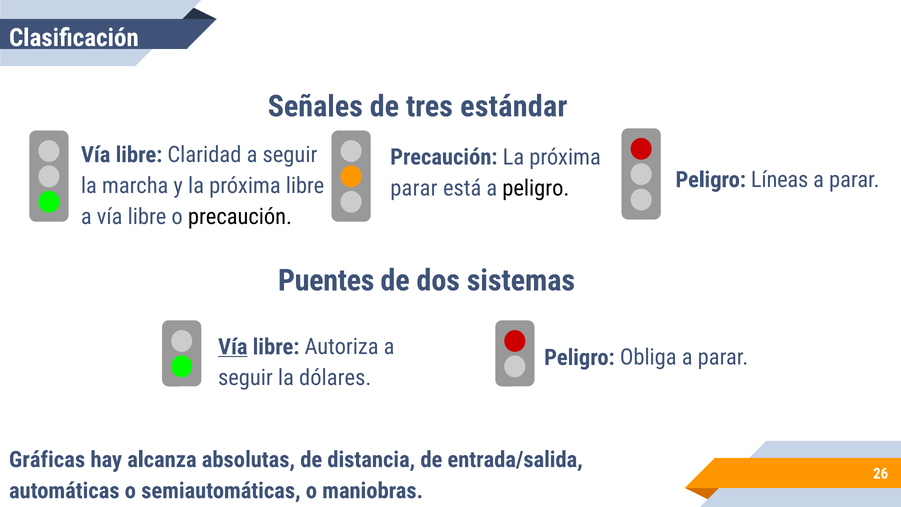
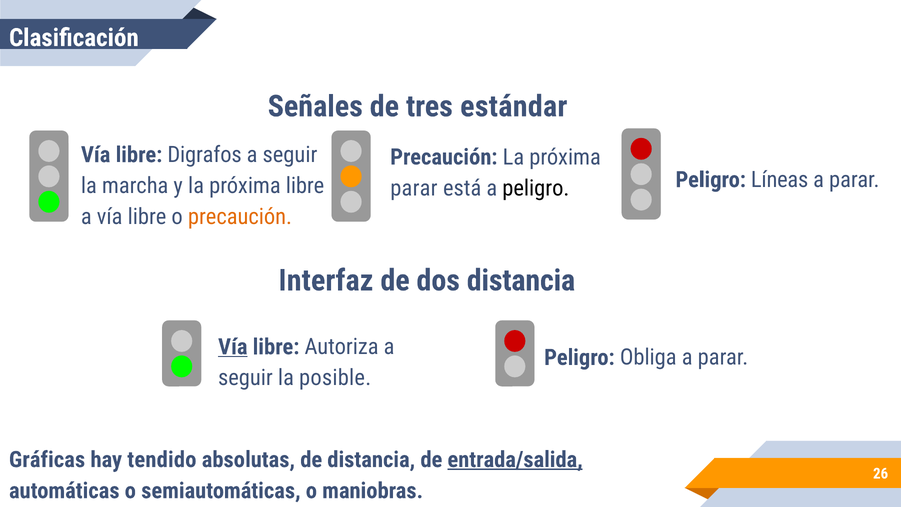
Claridad: Claridad -> Digrafos
precaución at (240, 217) colour: black -> orange
Puentes: Puentes -> Interfaz
dos sistemas: sistemas -> distancia
dólares: dólares -> posible
alcanza: alcanza -> tendido
entrada/salida underline: none -> present
